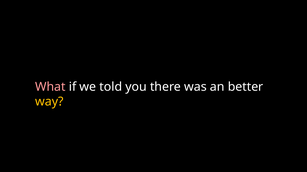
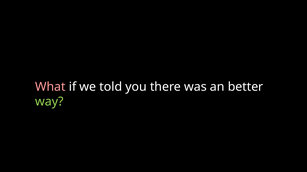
way colour: yellow -> light green
